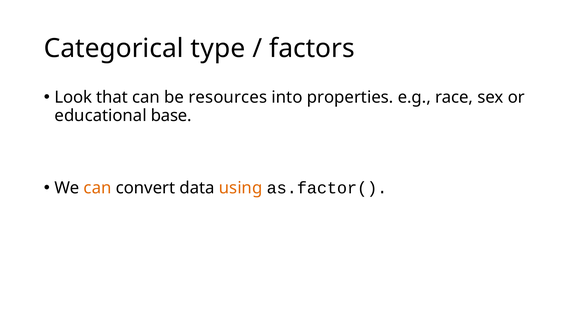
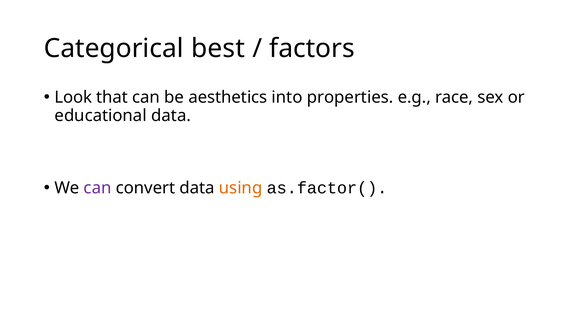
type: type -> best
resources: resources -> aesthetics
educational base: base -> data
can at (98, 188) colour: orange -> purple
